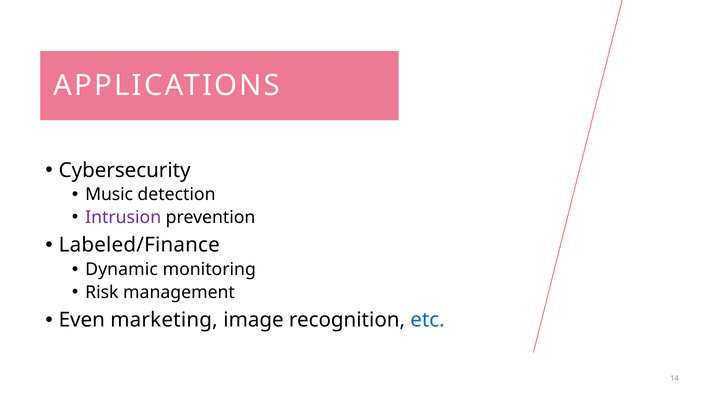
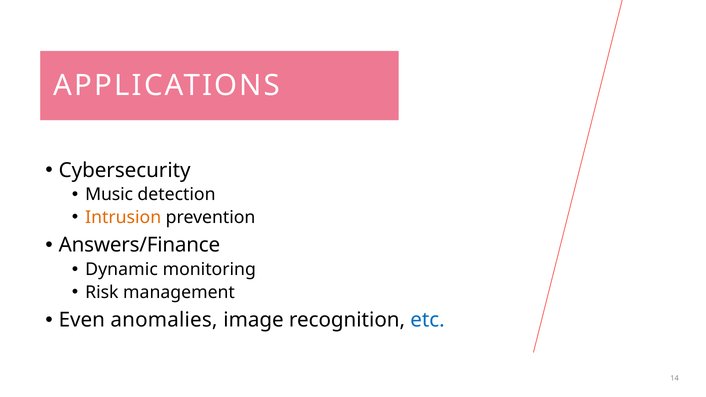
Intrusion colour: purple -> orange
Labeled/Finance: Labeled/Finance -> Answers/Finance
marketing: marketing -> anomalies
